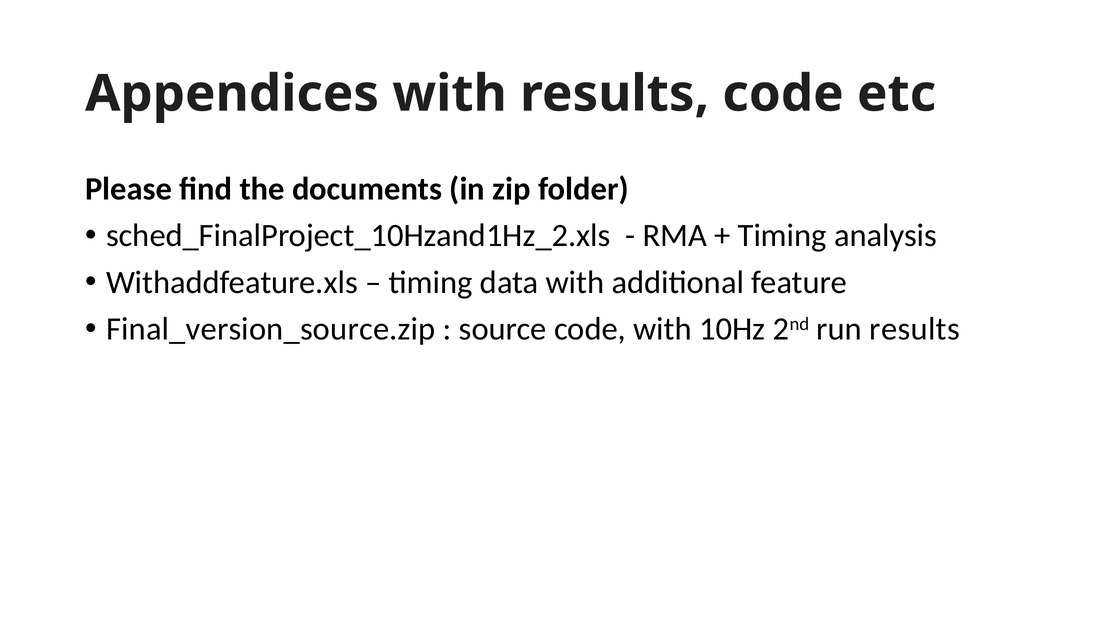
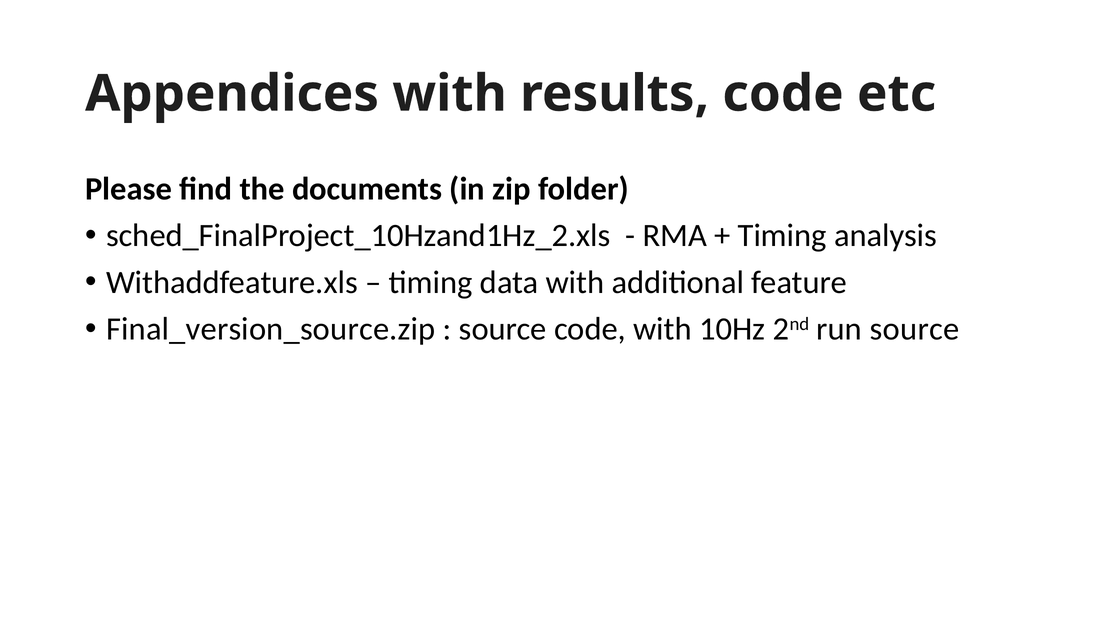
run results: results -> source
